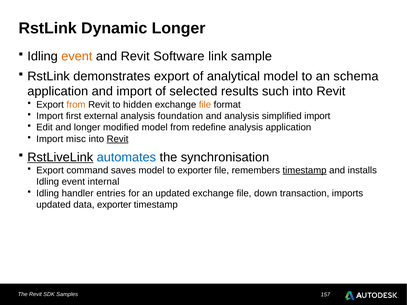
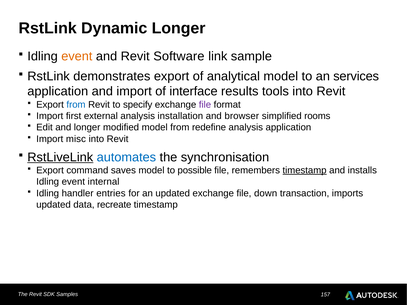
schema: schema -> services
selected: selected -> interface
such: such -> tools
from at (76, 105) colour: orange -> blue
hidden: hidden -> specify
file at (205, 105) colour: orange -> purple
foundation: foundation -> installation
and analysis: analysis -> browser
simplified import: import -> rooms
Revit at (118, 139) underline: present -> none
to exporter: exporter -> possible
data exporter: exporter -> recreate
